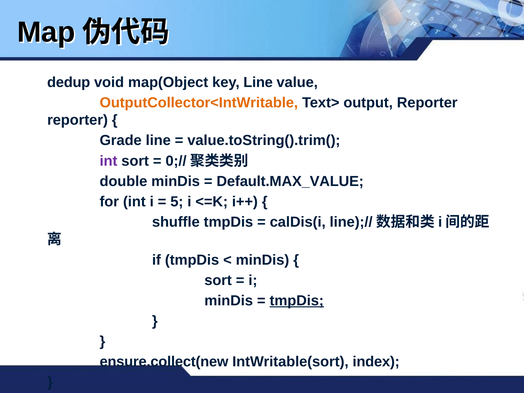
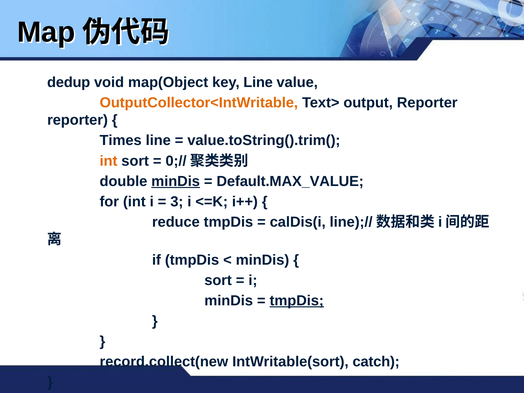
Grade: Grade -> Times
int at (108, 161) colour: purple -> orange
minDis at (176, 181) underline: none -> present
5: 5 -> 3
shuffle: shuffle -> reduce
ensure.collect(new: ensure.collect(new -> record.collect(new
index: index -> catch
